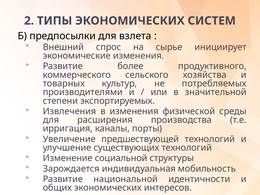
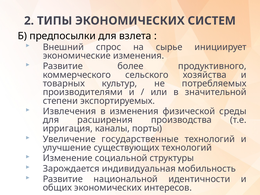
предшествующей: предшествующей -> государственные
